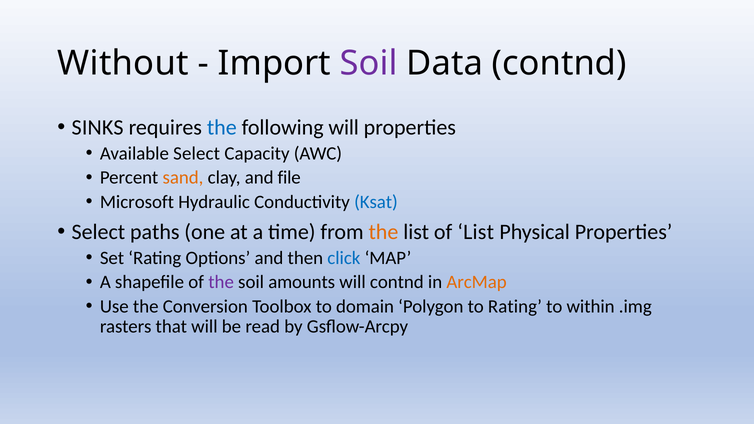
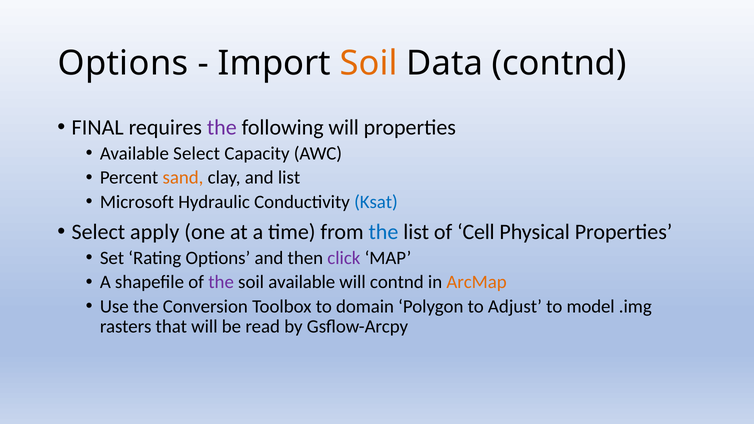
Without at (123, 63): Without -> Options
Soil at (369, 63) colour: purple -> orange
SINKS: SINKS -> FINAL
the at (222, 127) colour: blue -> purple
and file: file -> list
paths: paths -> apply
the at (383, 232) colour: orange -> blue
of List: List -> Cell
click colour: blue -> purple
soil amounts: amounts -> available
to Rating: Rating -> Adjust
within: within -> model
